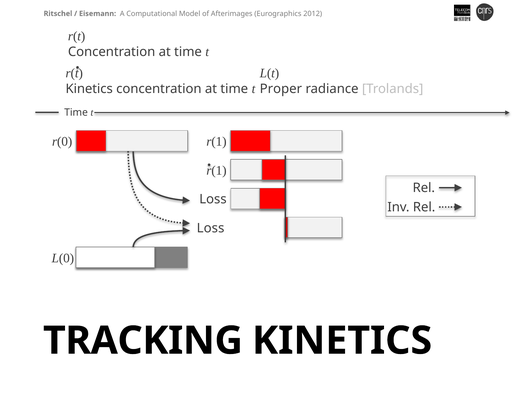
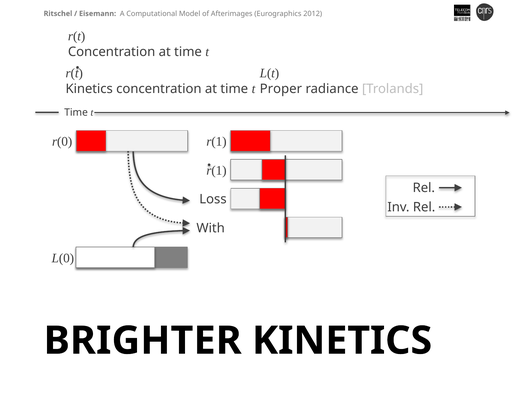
Loss at (211, 228): Loss -> With
TRACKING: TRACKING -> BRIGHTER
